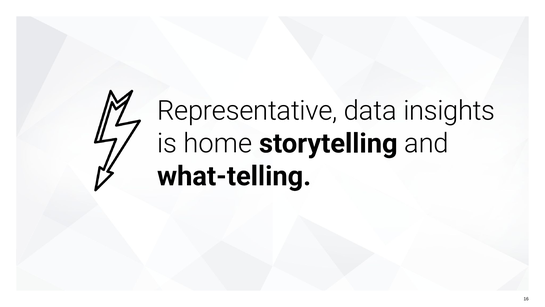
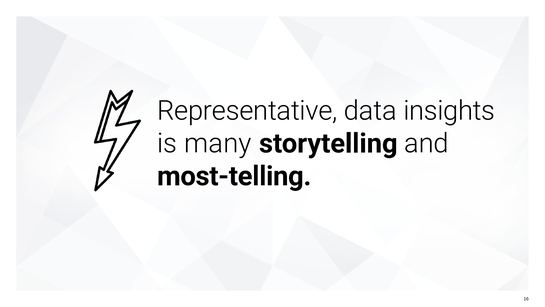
home: home -> many
what-telling: what-telling -> most-telling
